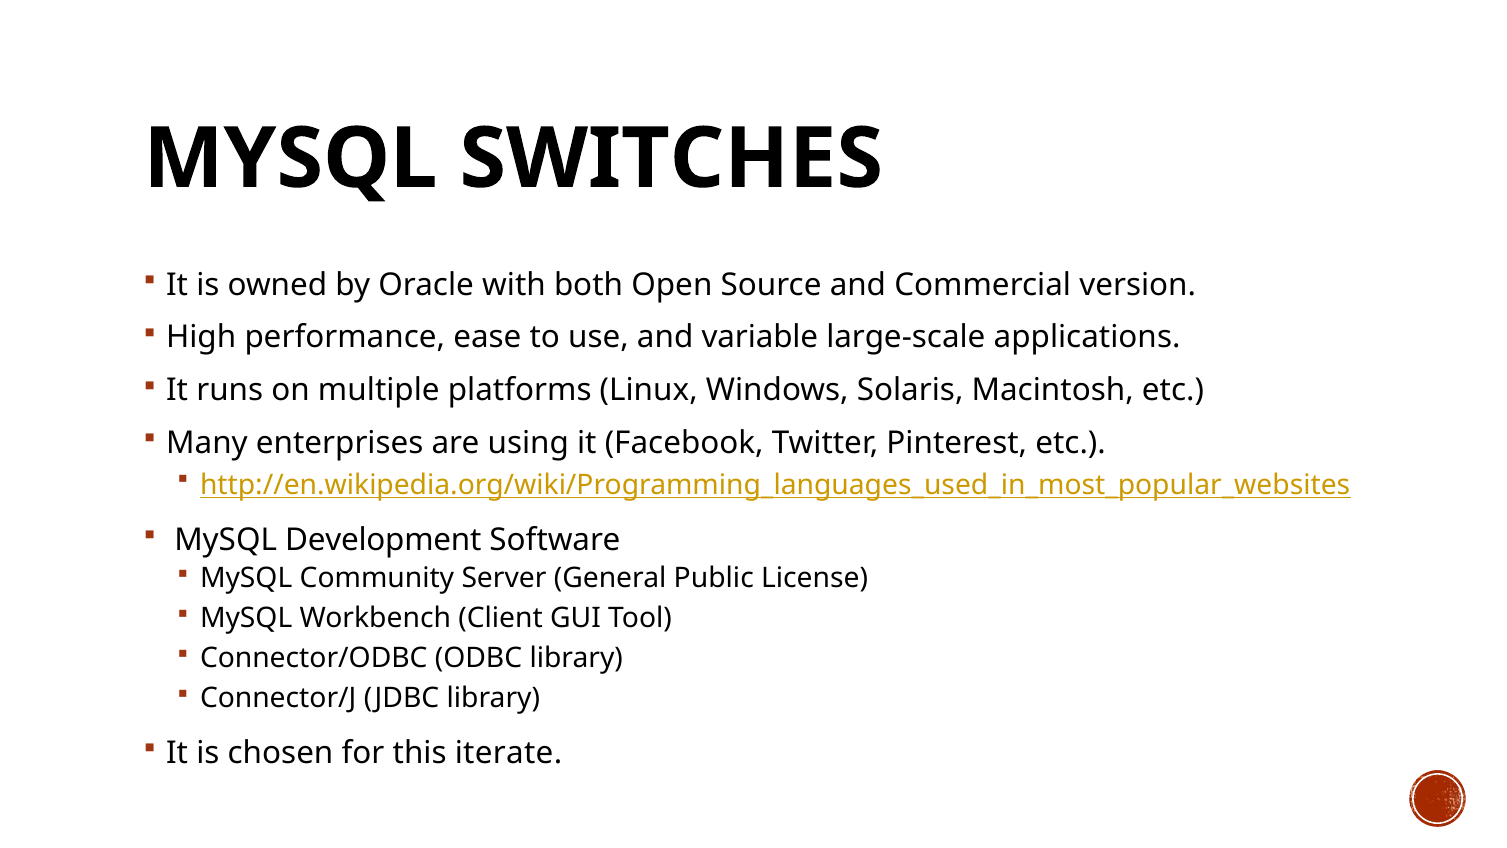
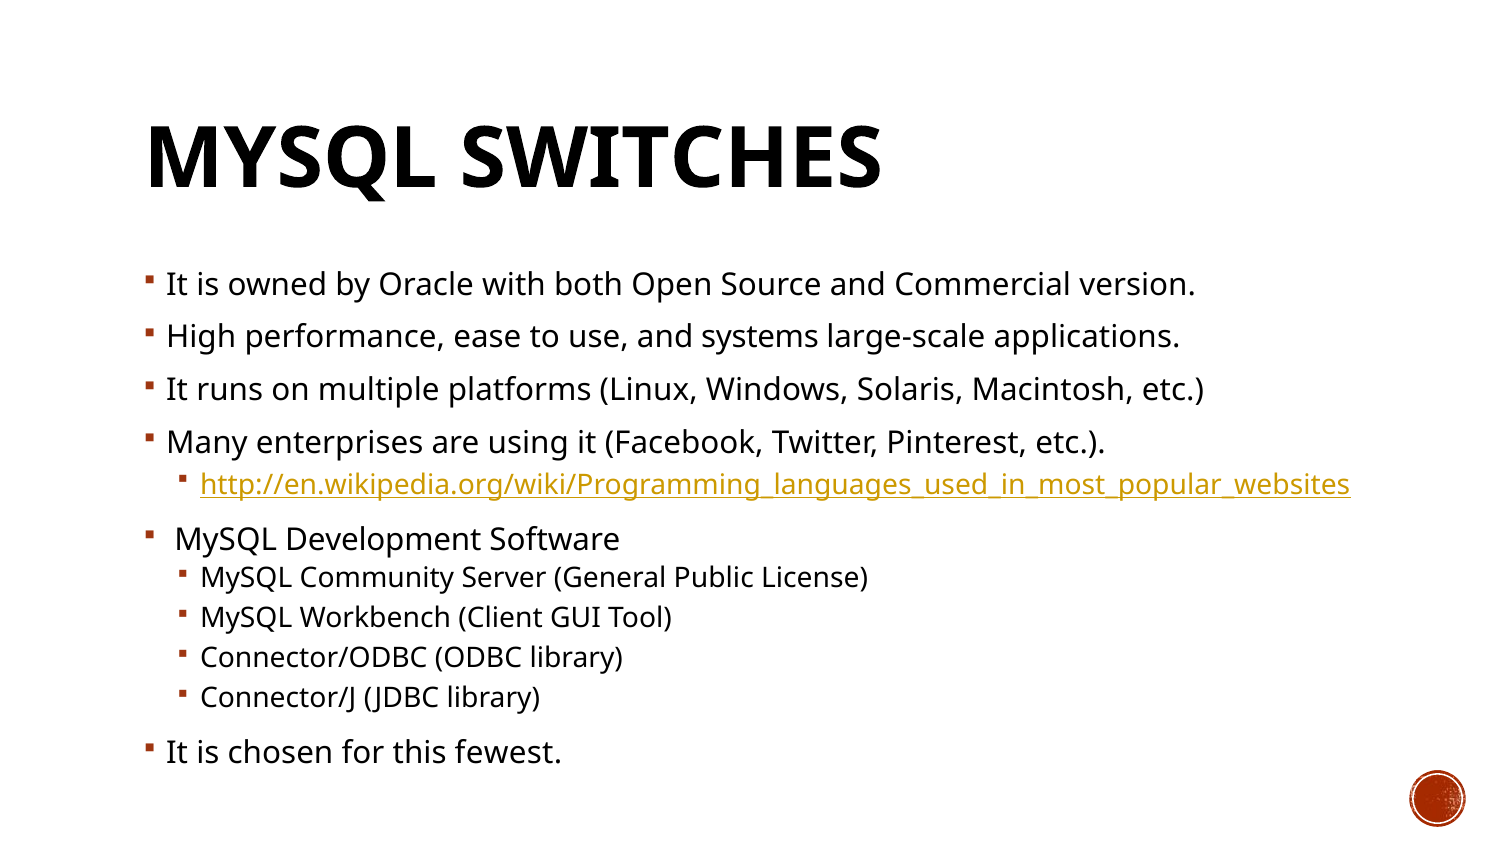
variable: variable -> systems
iterate: iterate -> fewest
